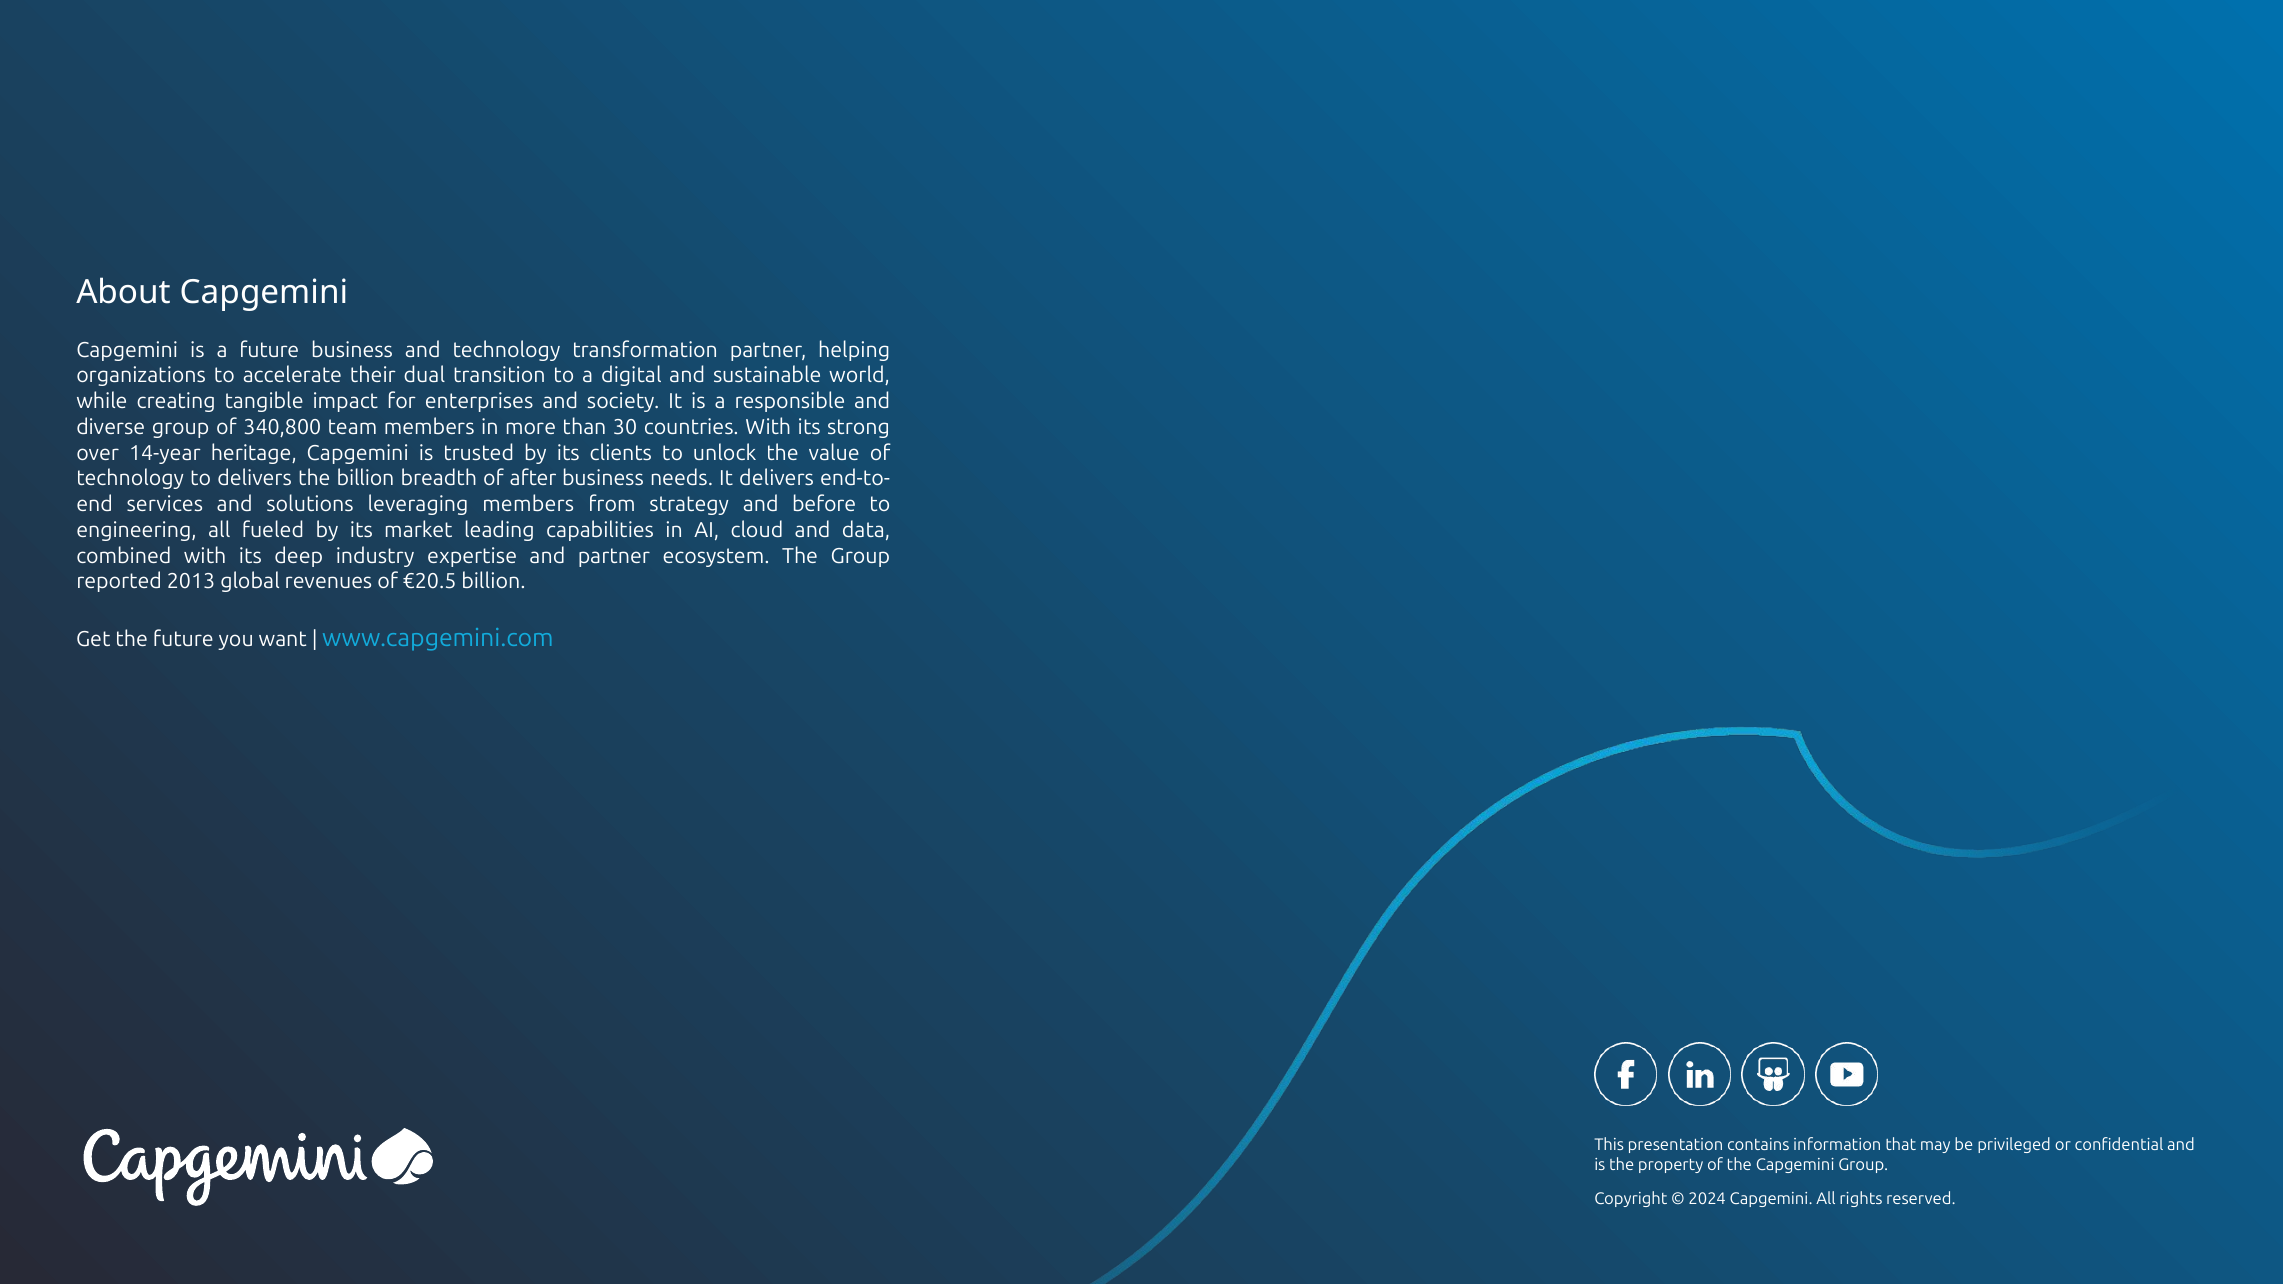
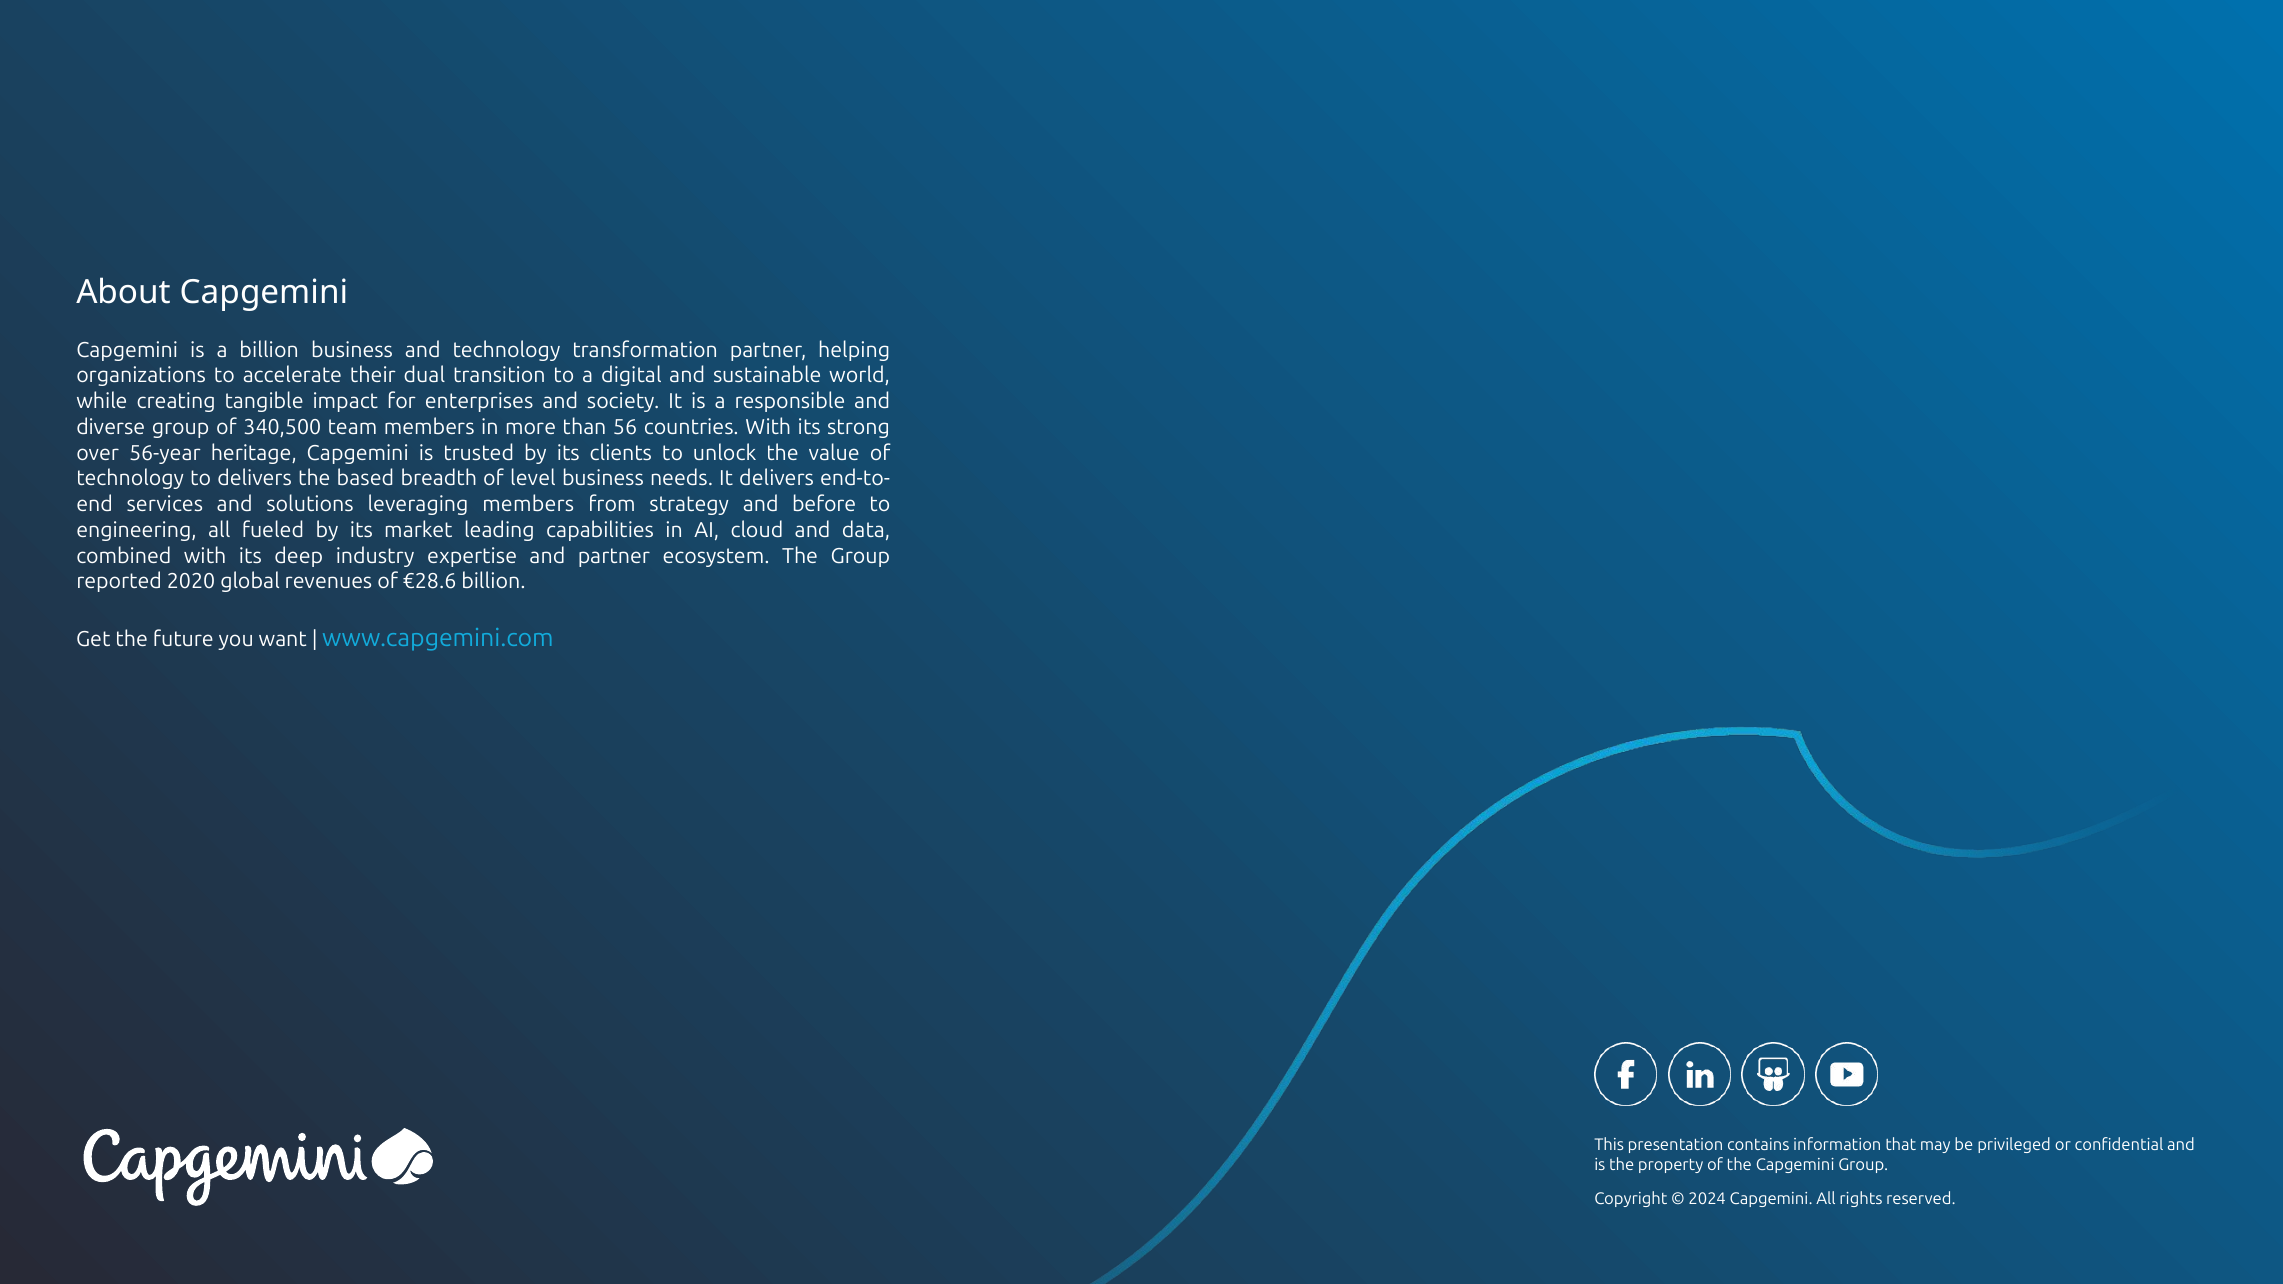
a future: future -> billion
340,800: 340,800 -> 340,500
30: 30 -> 56
14-year: 14-year -> 56-year
the billion: billion -> based
after: after -> level
2013: 2013 -> 2020
€20.5: €20.5 -> €28.6
